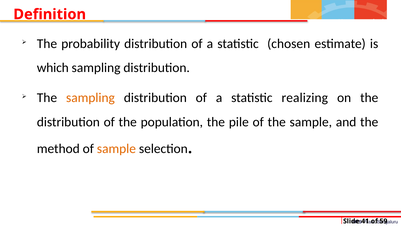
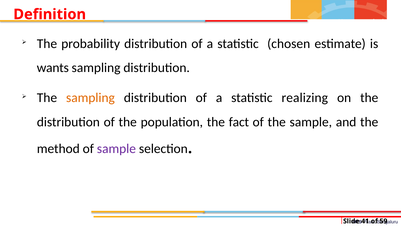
which: which -> wants
pile: pile -> fact
sample at (116, 148) colour: orange -> purple
